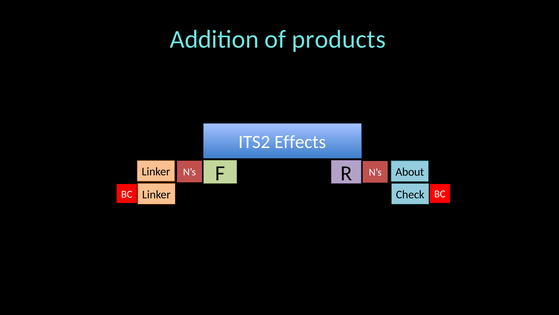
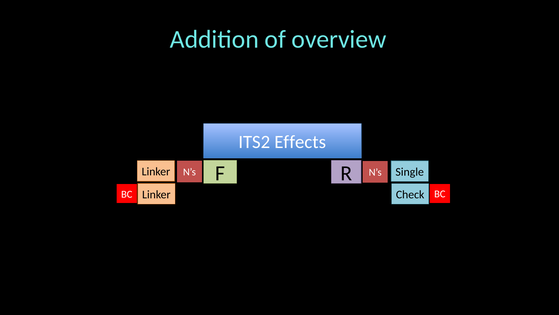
products: products -> overview
About: About -> Single
